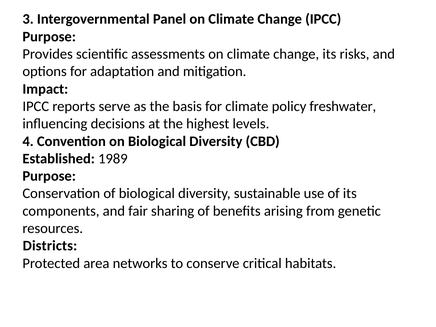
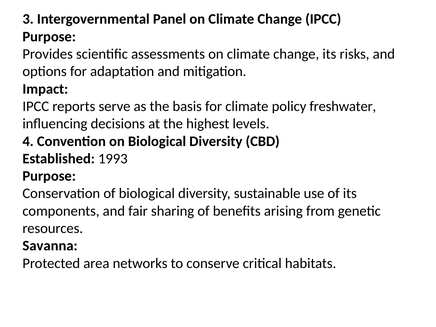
1989: 1989 -> 1993
Districts: Districts -> Savanna
